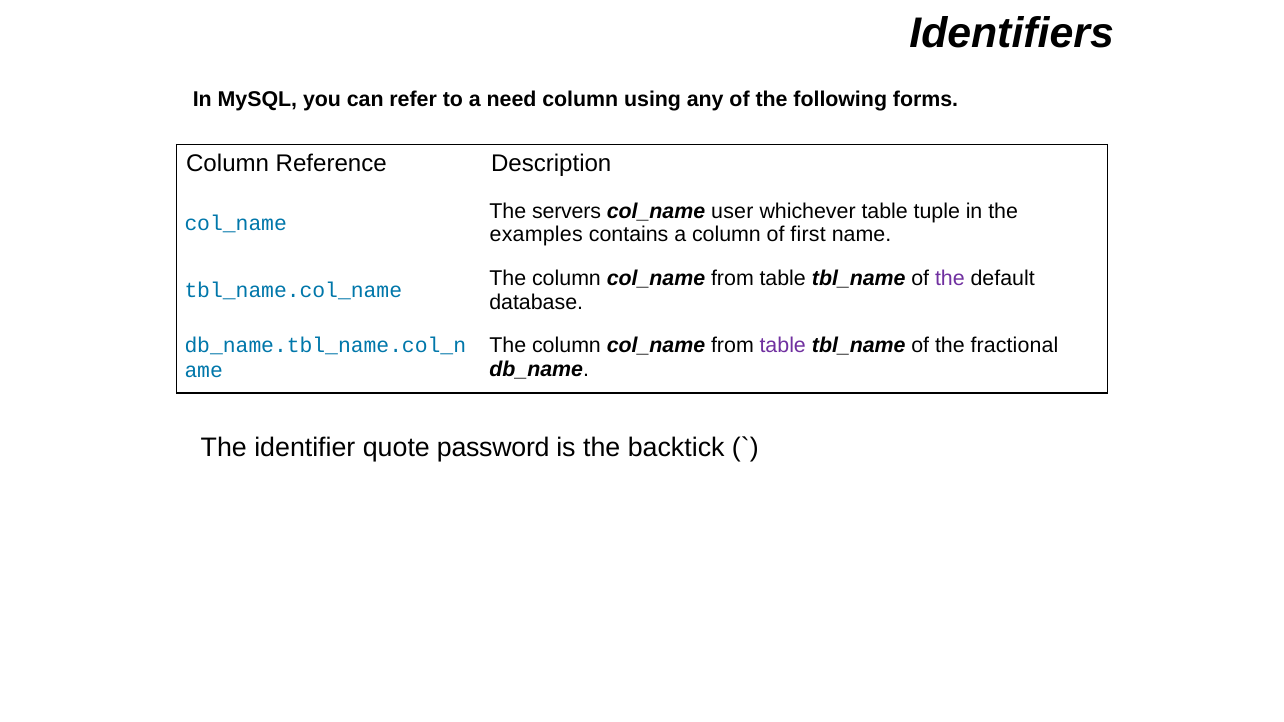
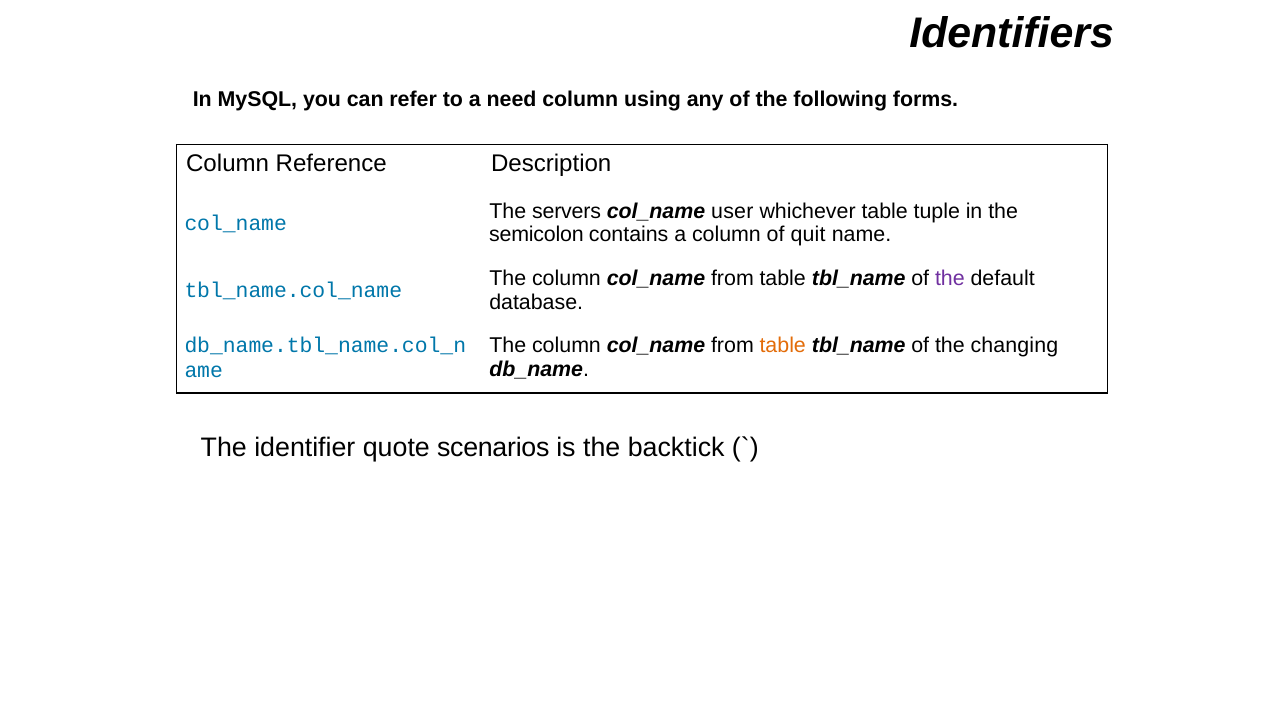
examples: examples -> semicolon
first: first -> quit
table at (783, 346) colour: purple -> orange
fractional: fractional -> changing
password: password -> scenarios
